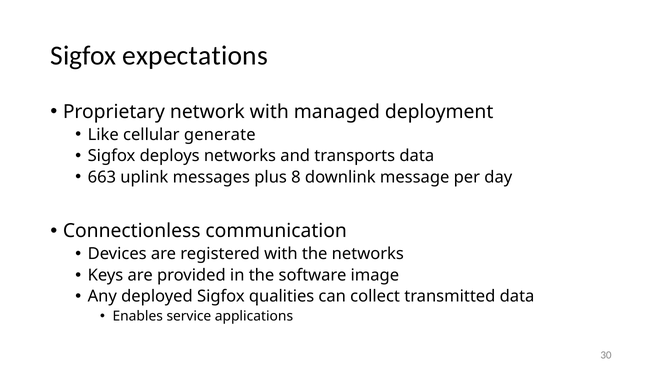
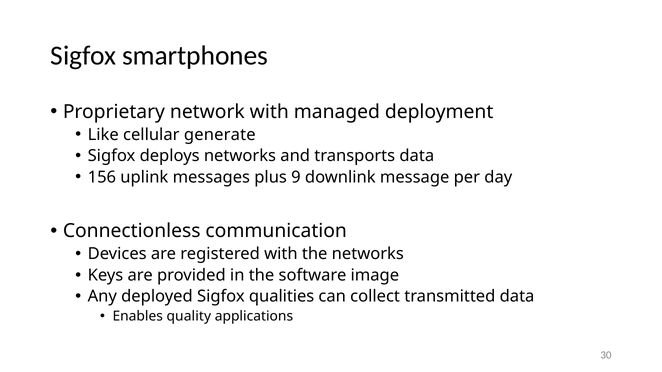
expectations: expectations -> smartphones
663: 663 -> 156
8: 8 -> 9
service: service -> quality
